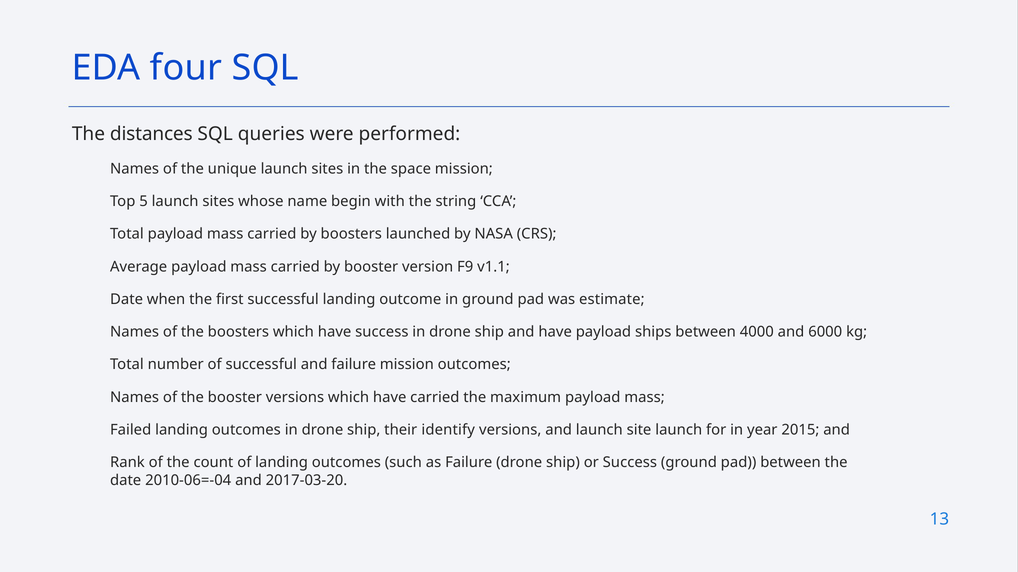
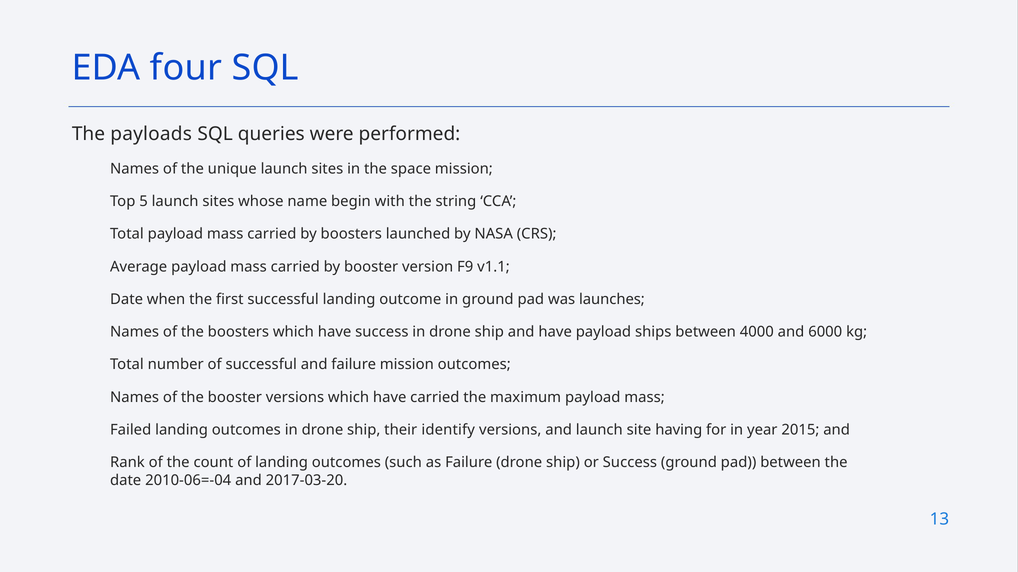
distances: distances -> payloads
estimate: estimate -> launches
site launch: launch -> having
